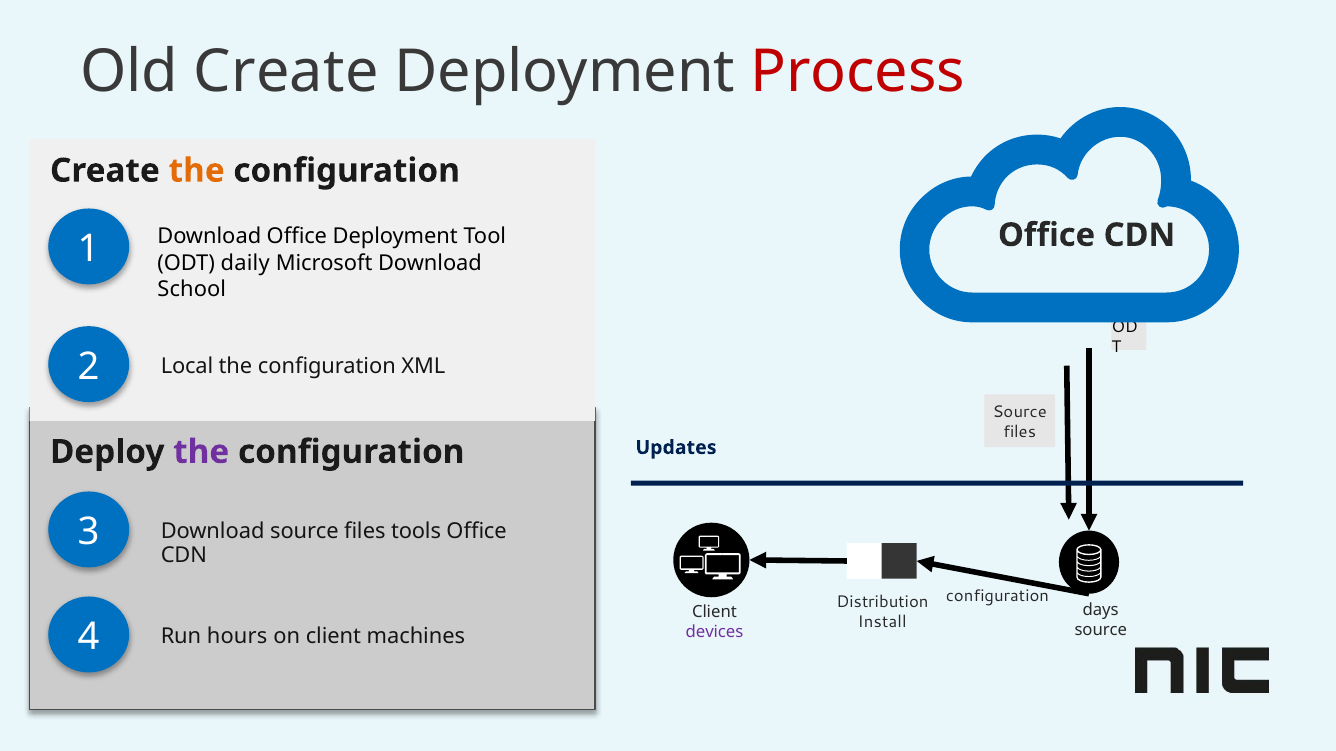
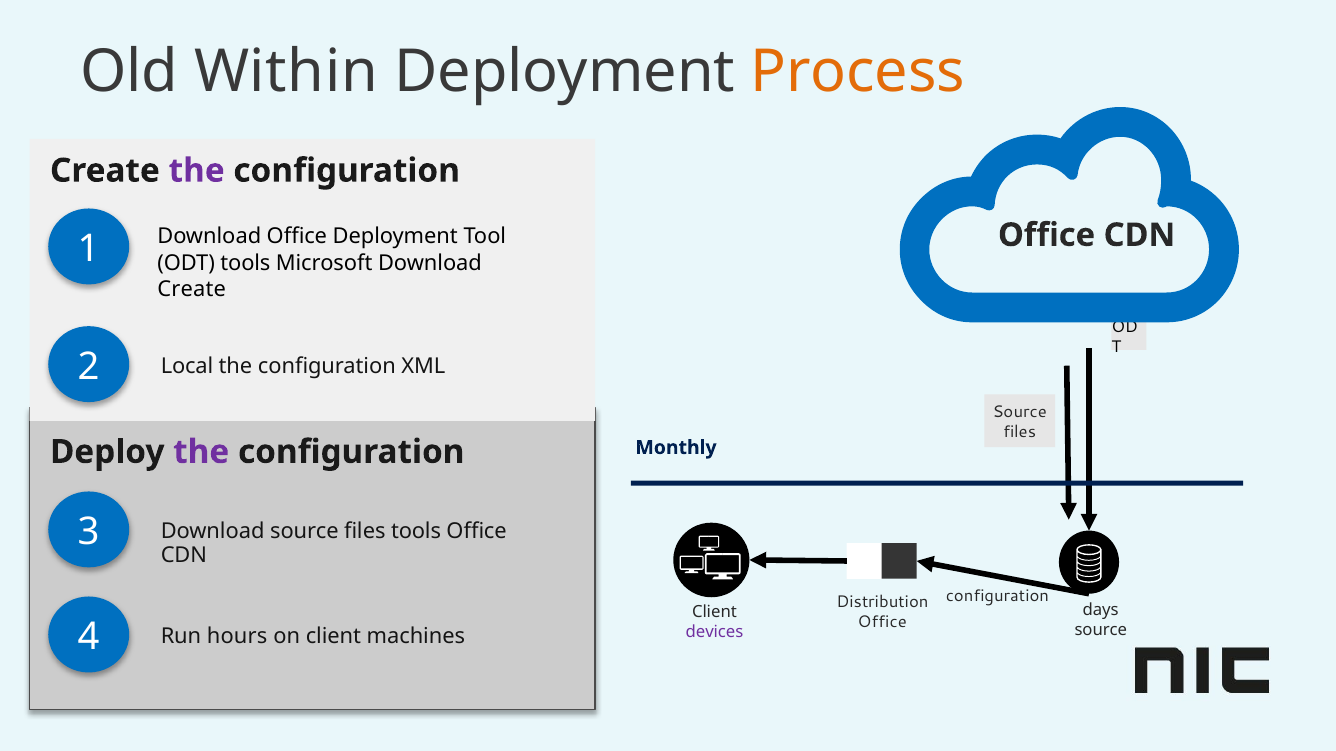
Old Create: Create -> Within
Process colour: red -> orange
the at (197, 171) colour: orange -> purple
ODT daily: daily -> tools
School at (192, 289): School -> Create
Updates: Updates -> Monthly
Install at (882, 623): Install -> Office
